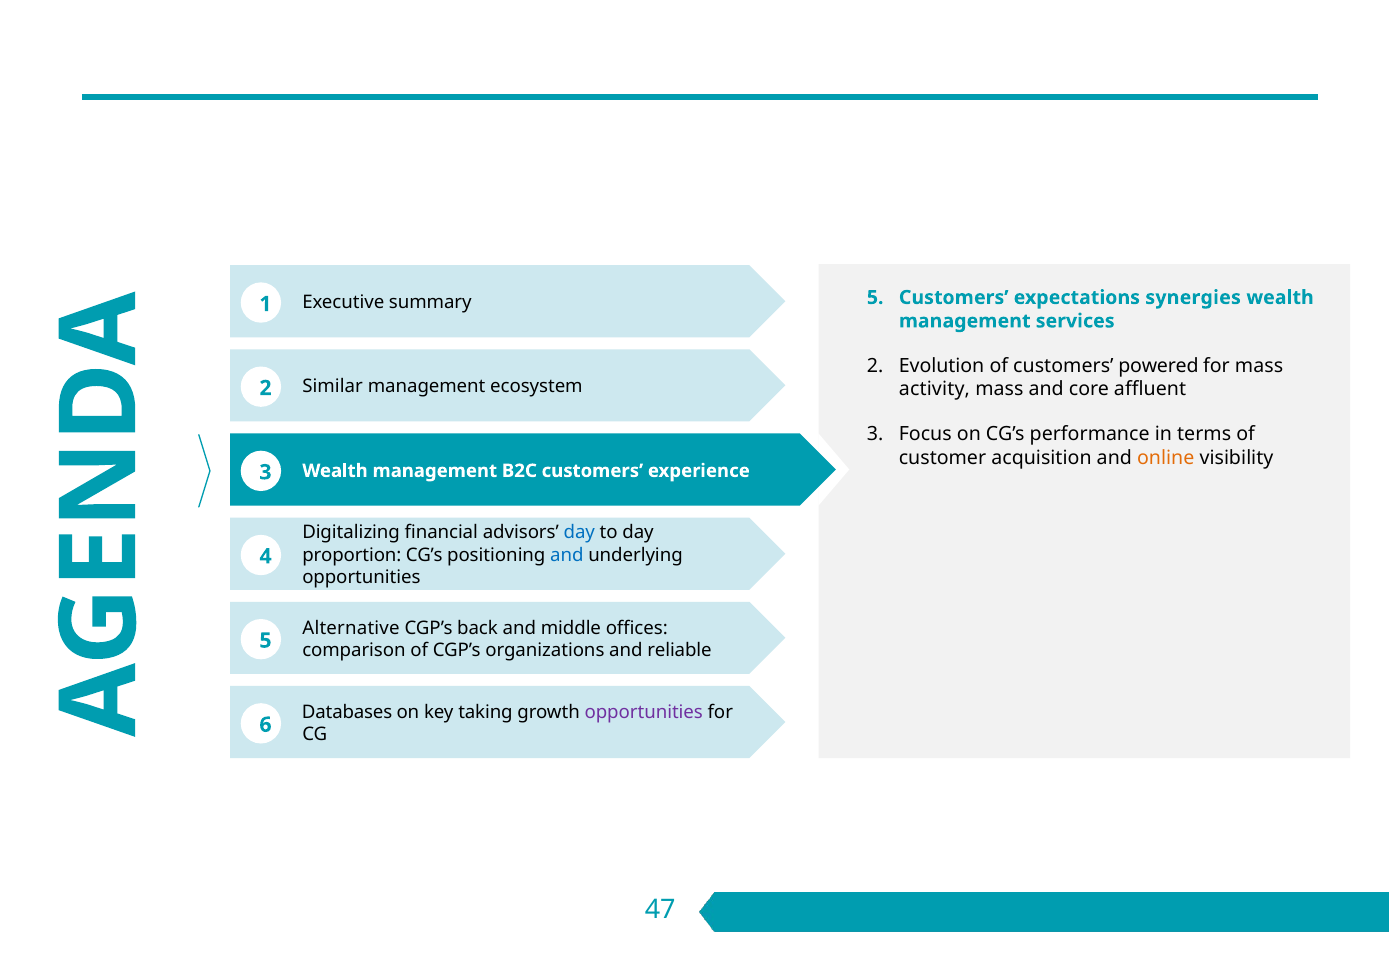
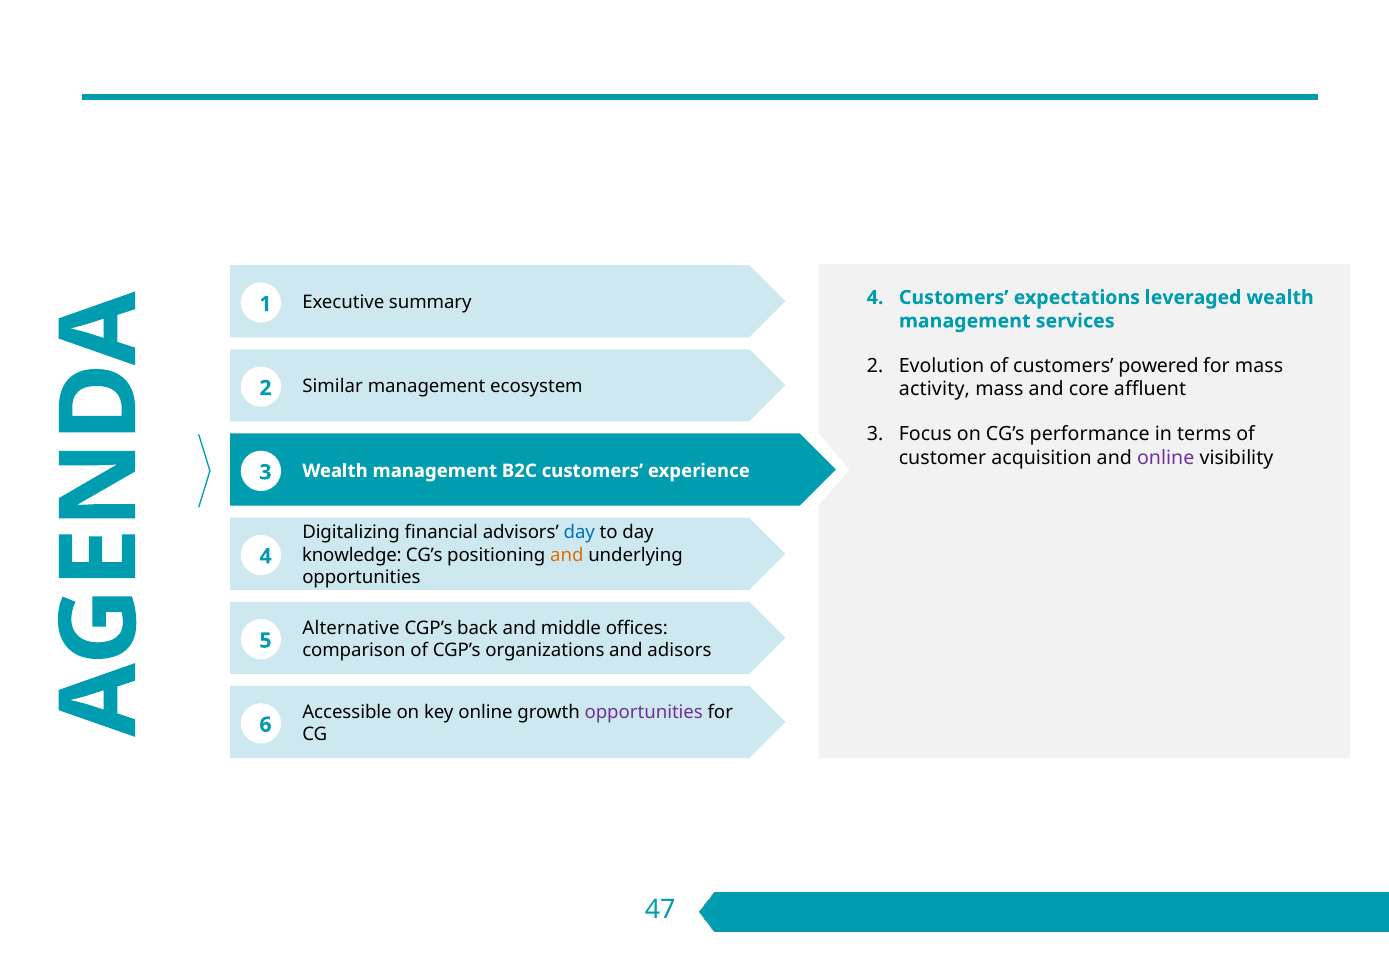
5 at (875, 298): 5 -> 4
synergies: synergies -> leveraged
online at (1166, 458) colour: orange -> purple
proportion: proportion -> knowledge
and at (567, 555) colour: blue -> orange
reliable: reliable -> adisors
Databases: Databases -> Accessible
key taking: taking -> online
